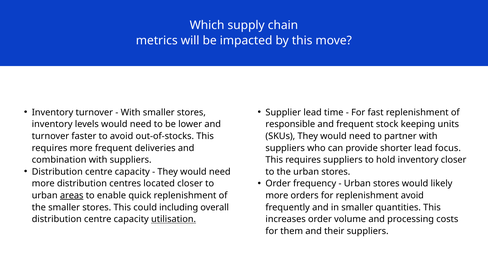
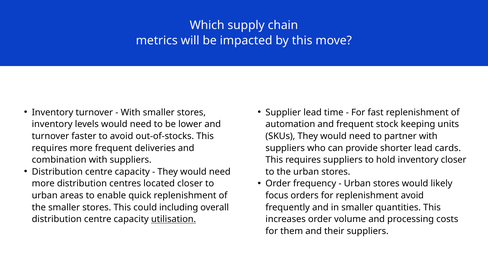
responsible: responsible -> automation
focus: focus -> cards
areas underline: present -> none
more at (277, 196): more -> focus
